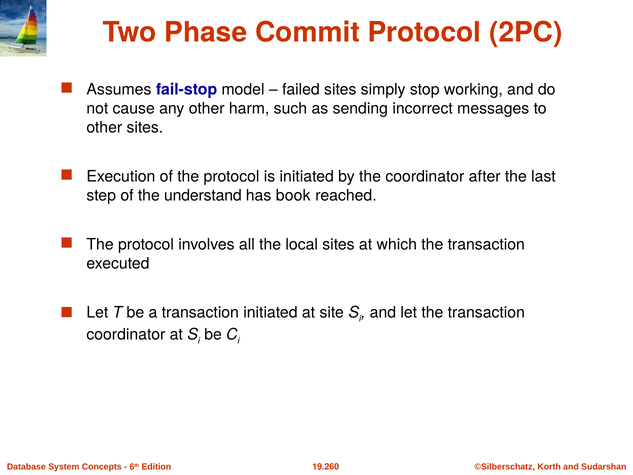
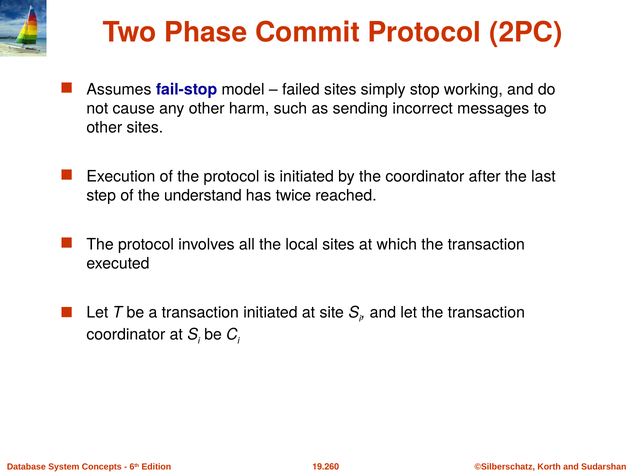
book: book -> twice
